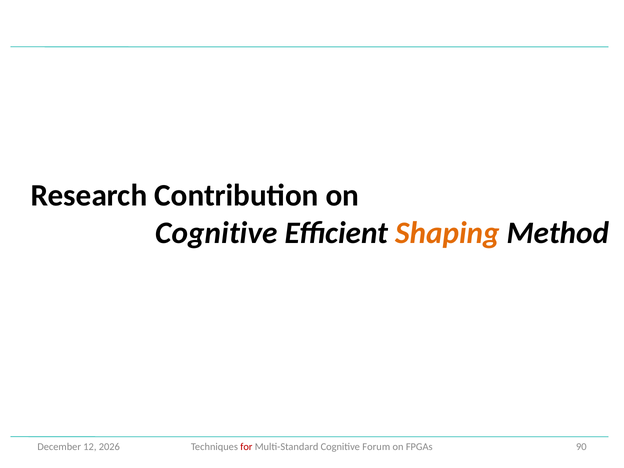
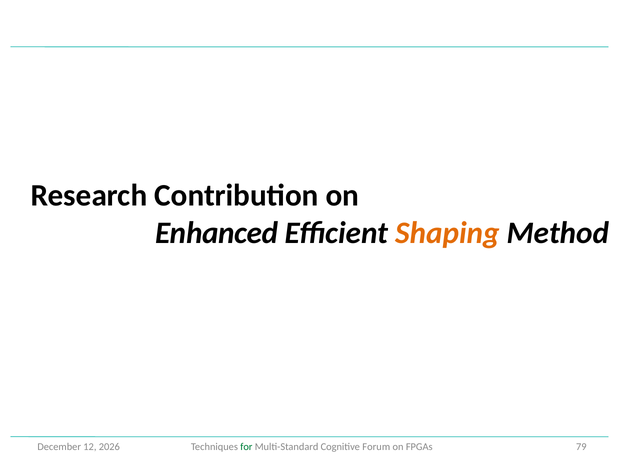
Cognitive at (217, 233): Cognitive -> Enhanced
for colour: red -> green
90: 90 -> 79
